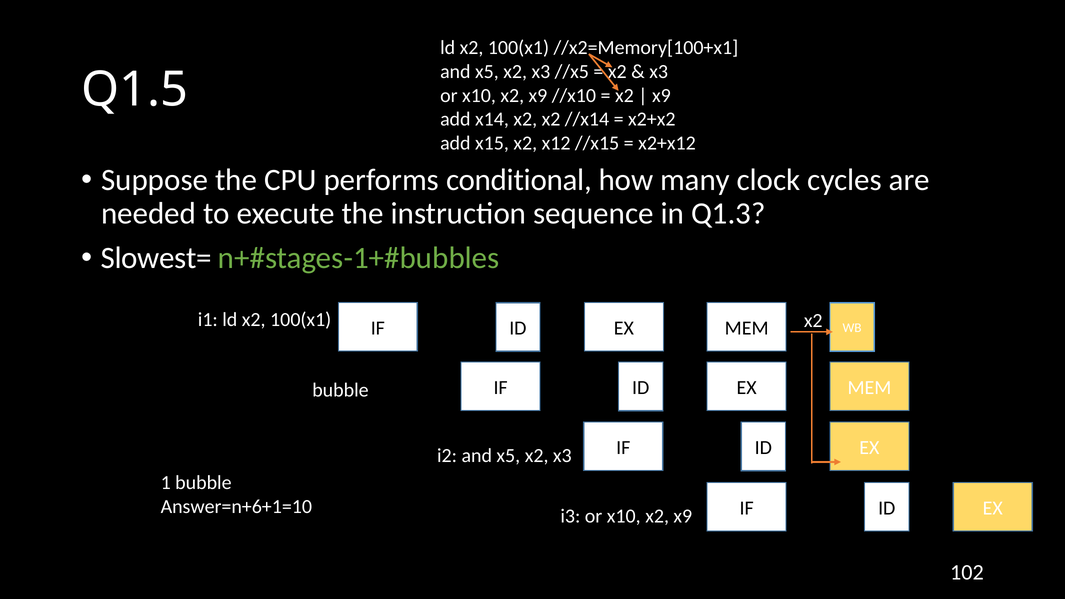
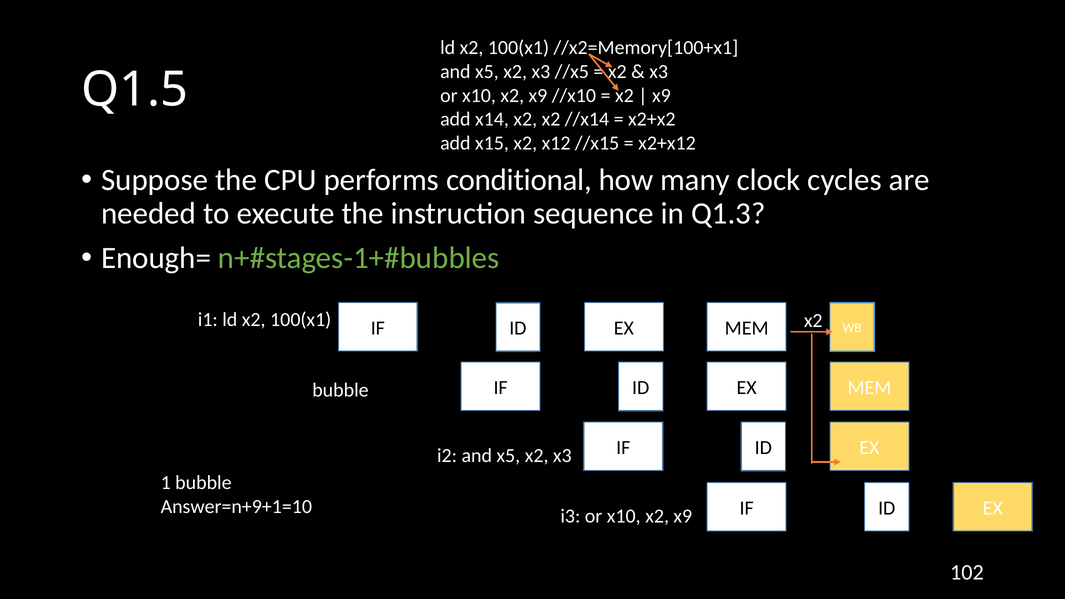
Slowest=: Slowest= -> Enough=
Answer=n+6+1=10: Answer=n+6+1=10 -> Answer=n+9+1=10
